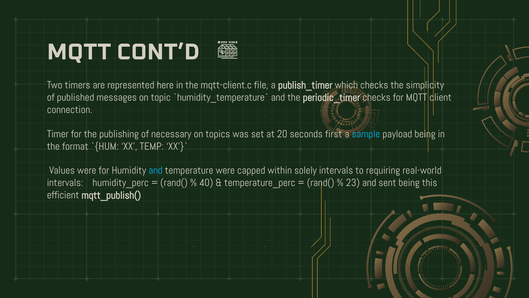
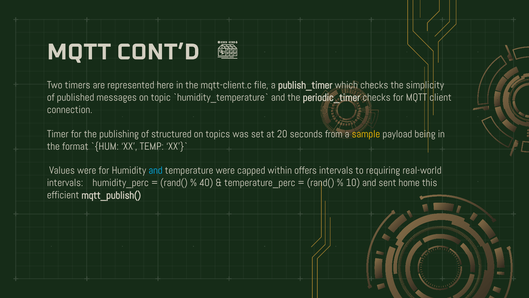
necessary: necessary -> structured
first: first -> from
sample colour: light blue -> yellow
solely: solely -> offers
23: 23 -> 10
sent being: being -> home
